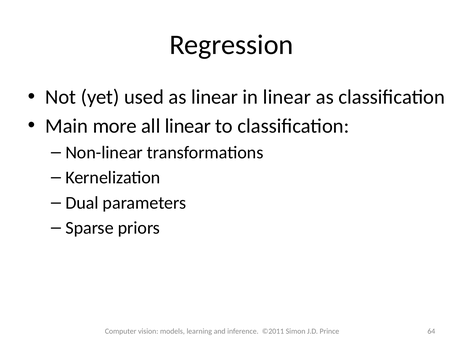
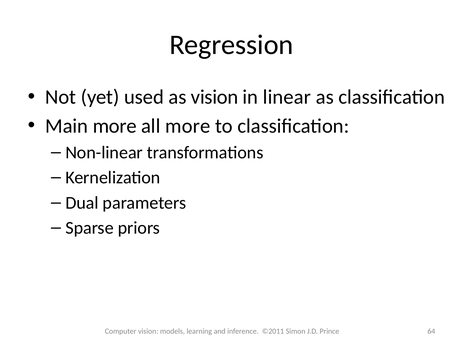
as linear: linear -> vision
all linear: linear -> more
